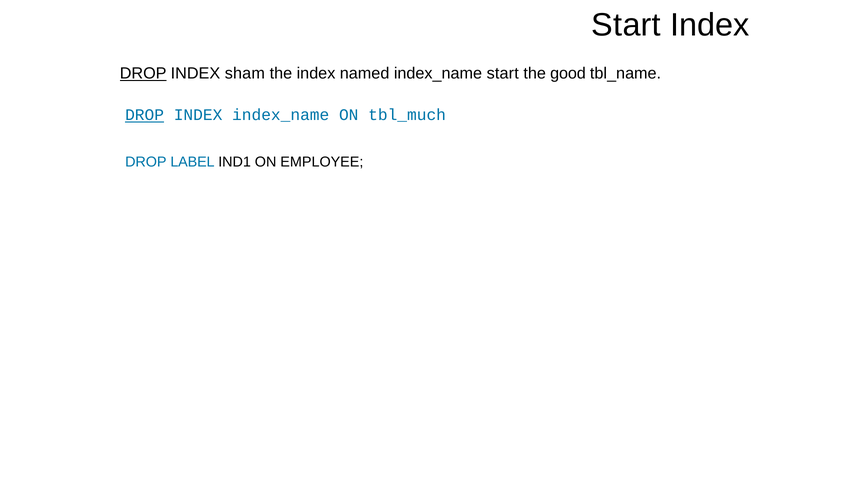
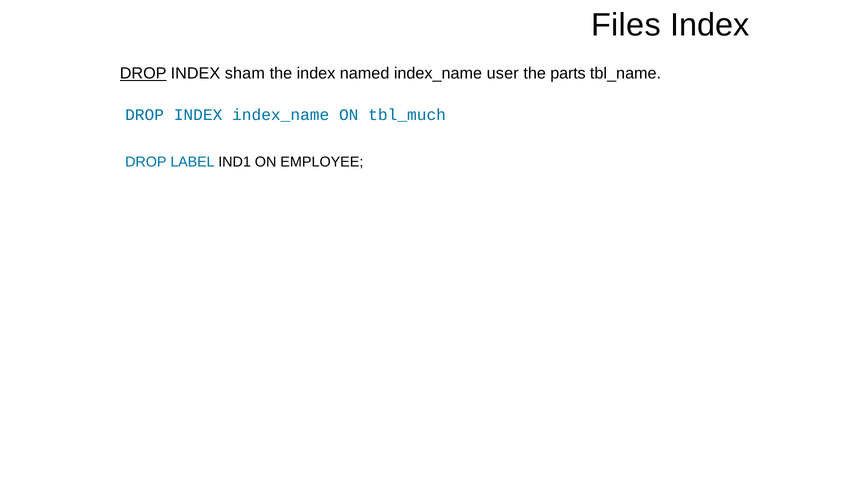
Start at (626, 25): Start -> Files
index_name start: start -> user
good: good -> parts
DROP at (145, 115) underline: present -> none
